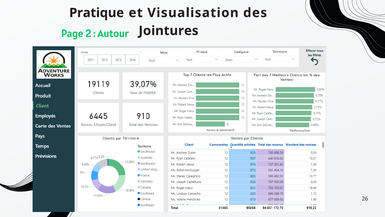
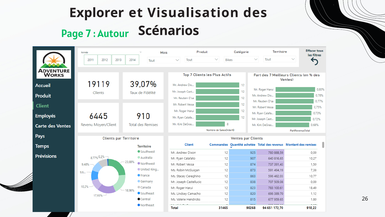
Pratique: Pratique -> Explorer
Jointures: Jointures -> Scénarios
2: 2 -> 7
